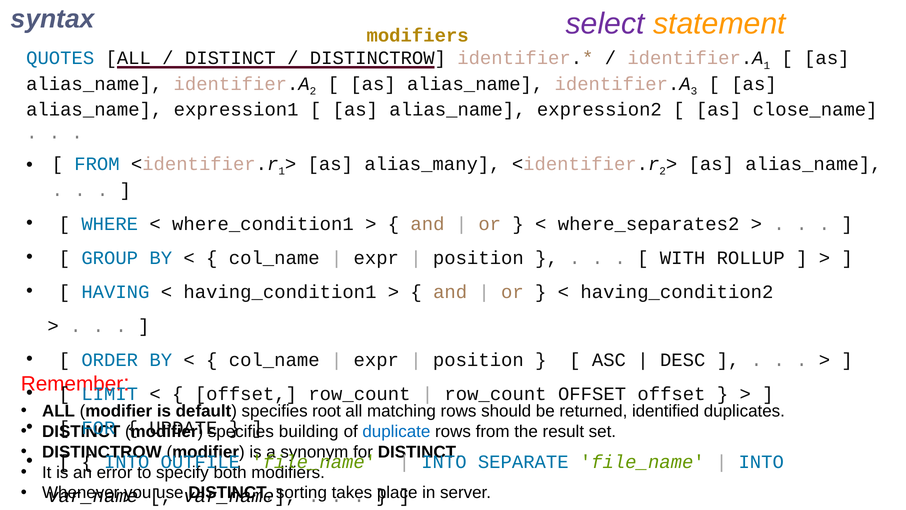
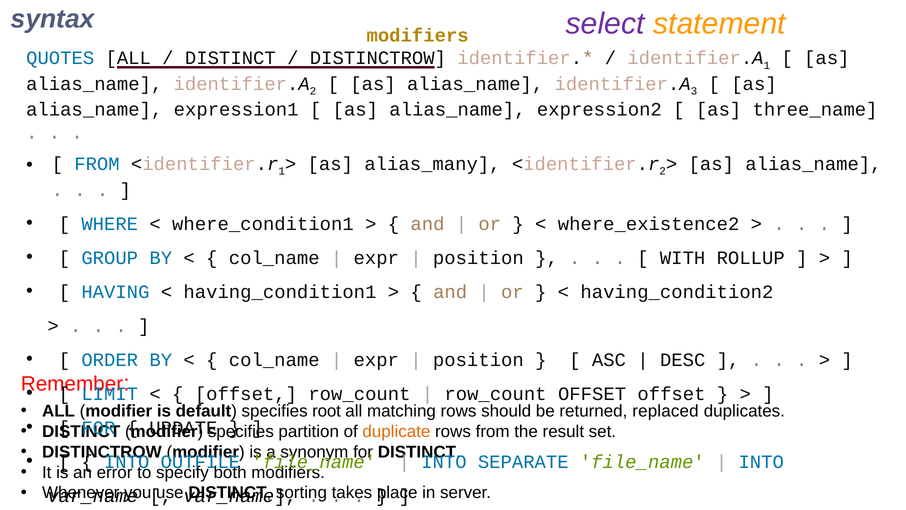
close_name: close_name -> three_name
where_separates2: where_separates2 -> where_existence2
identified: identified -> replaced
building: building -> partition
duplicate colour: blue -> orange
